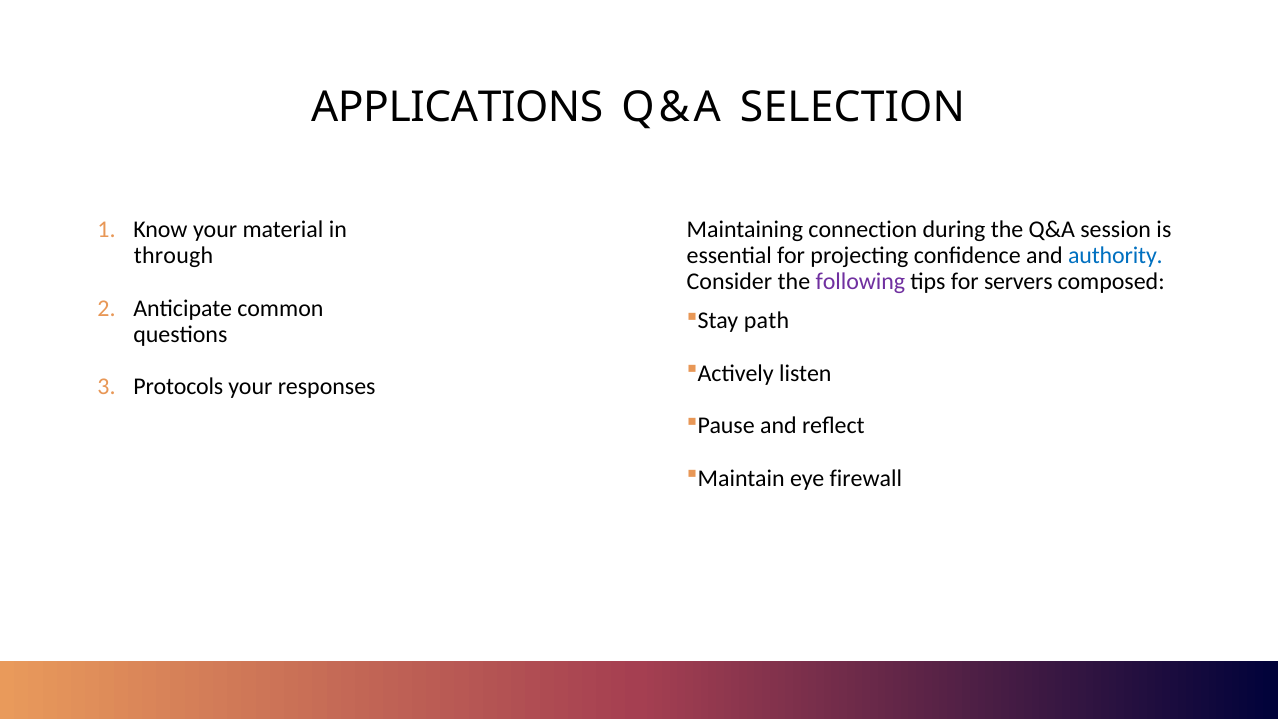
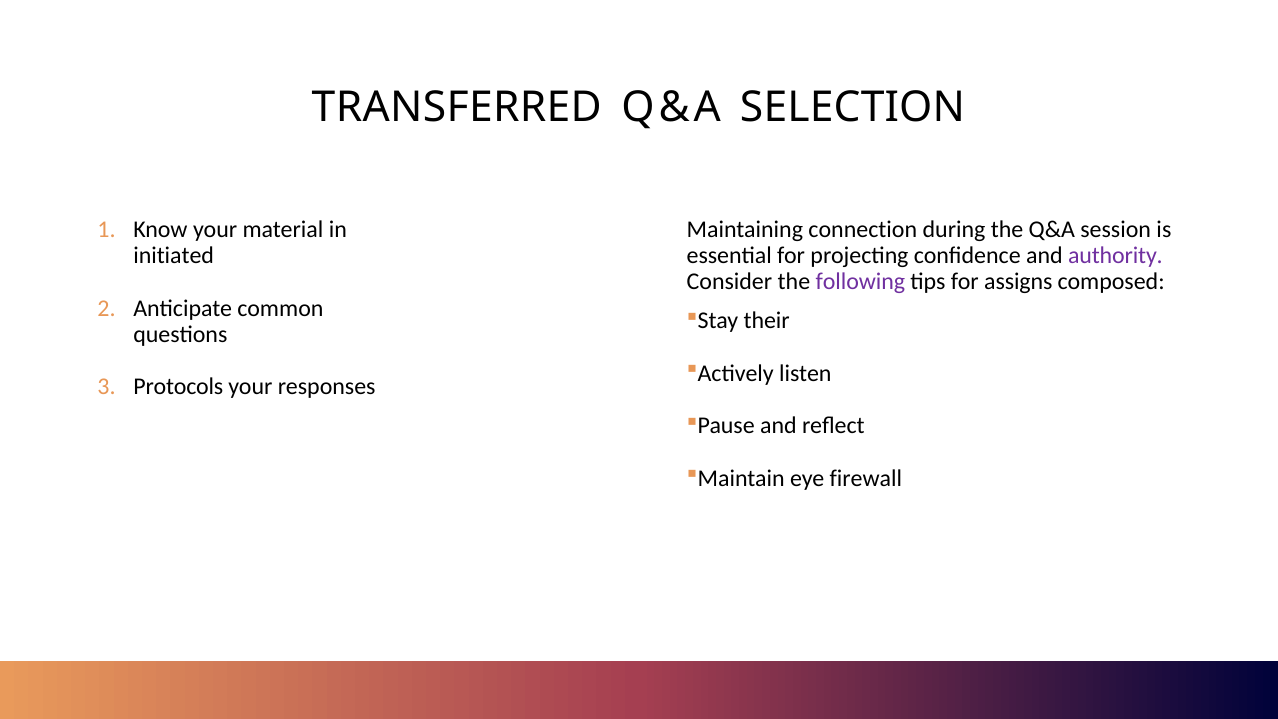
APPLICATIONS: APPLICATIONS -> TRANSFERRED
through: through -> initiated
authority colour: blue -> purple
servers: servers -> assigns
path: path -> their
